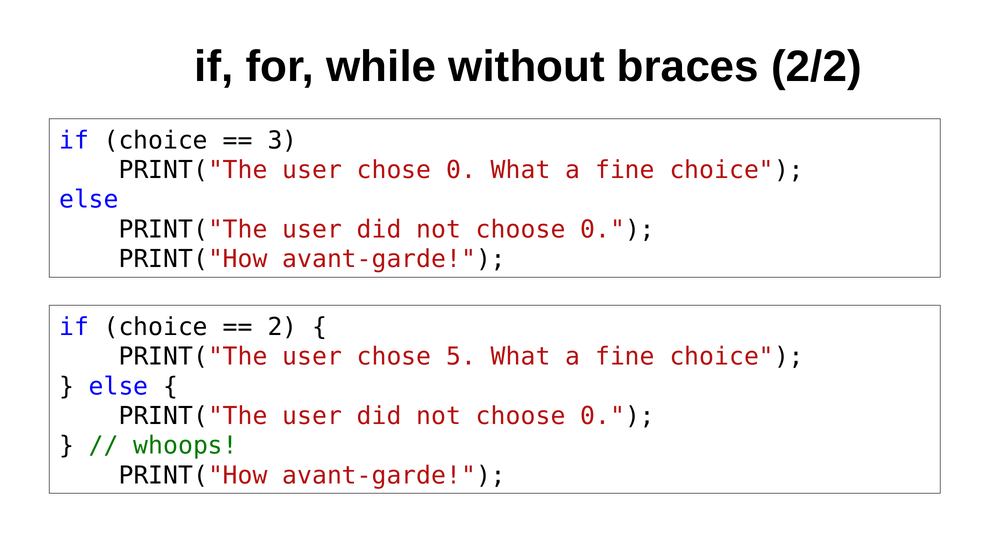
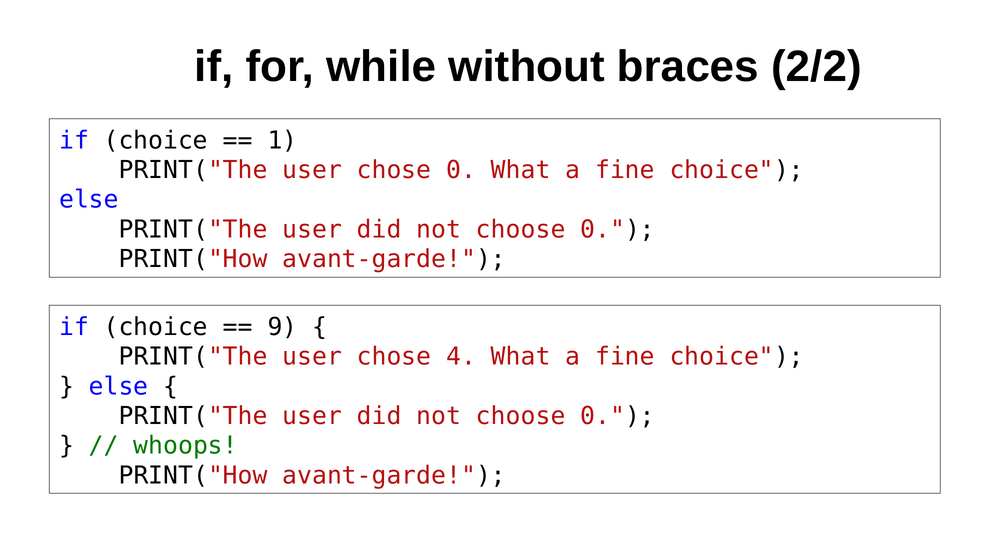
3: 3 -> 1
2: 2 -> 9
5: 5 -> 4
